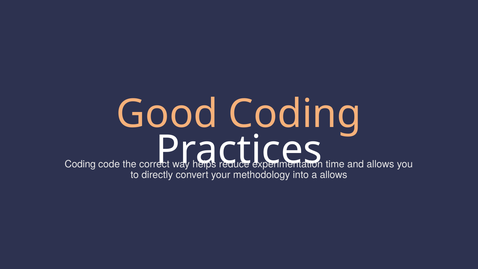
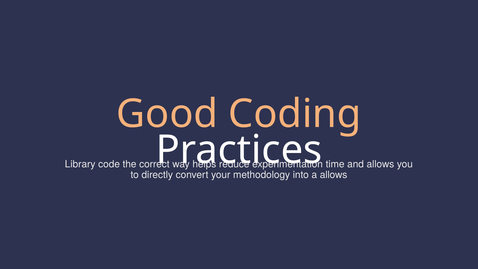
Coding at (80, 164): Coding -> Library
